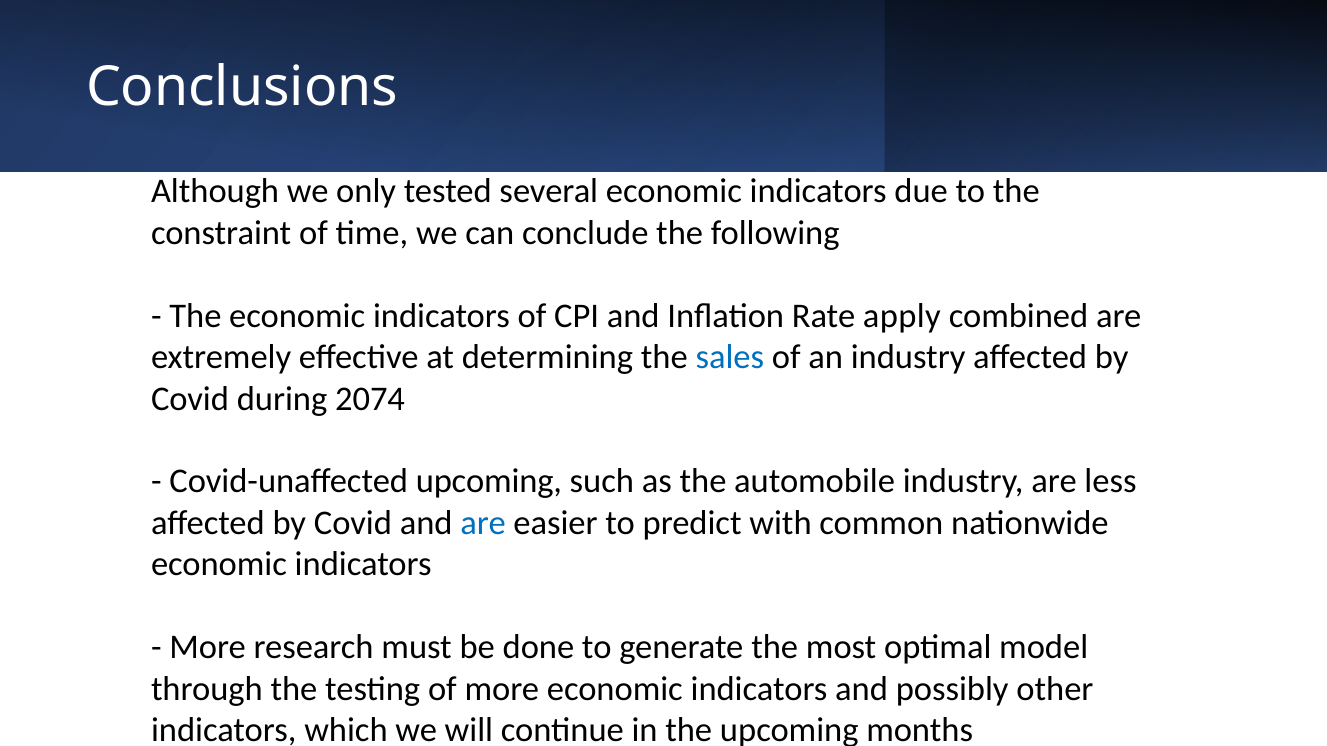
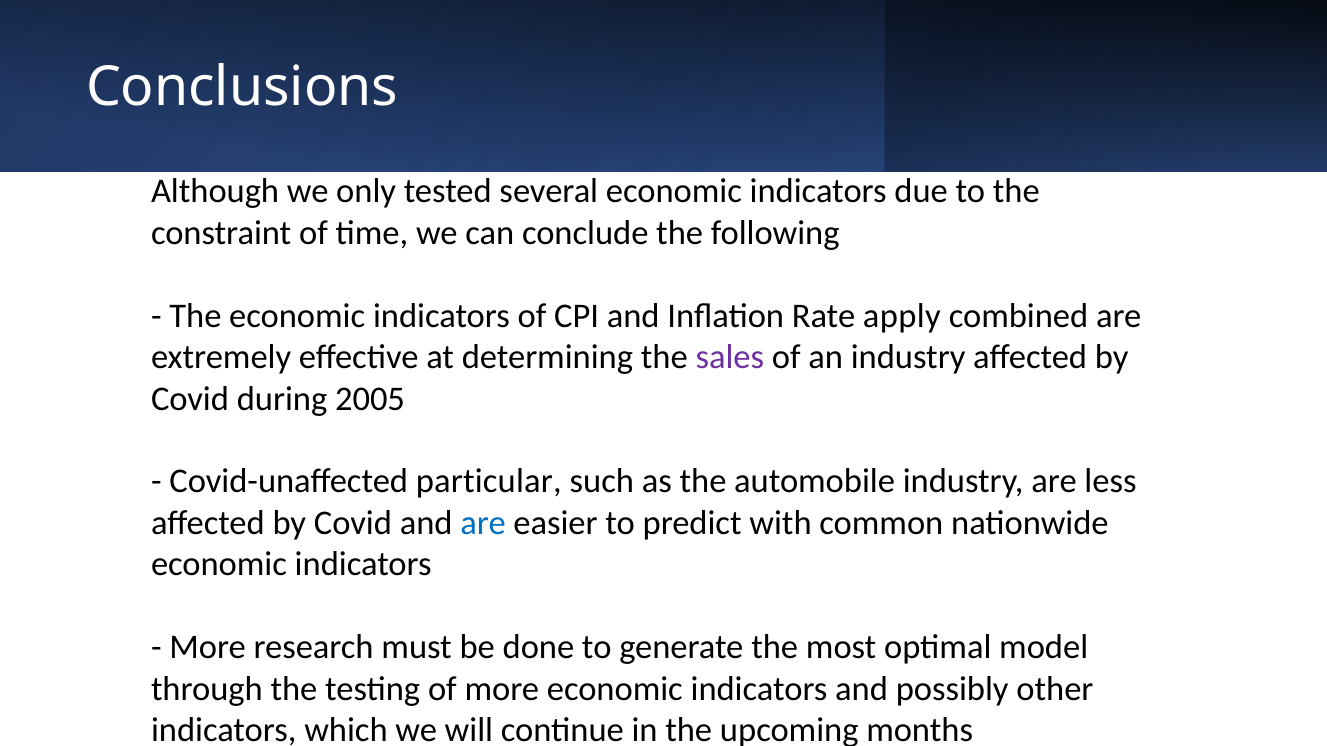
sales colour: blue -> purple
2074: 2074 -> 2005
Covid-unaffected upcoming: upcoming -> particular
